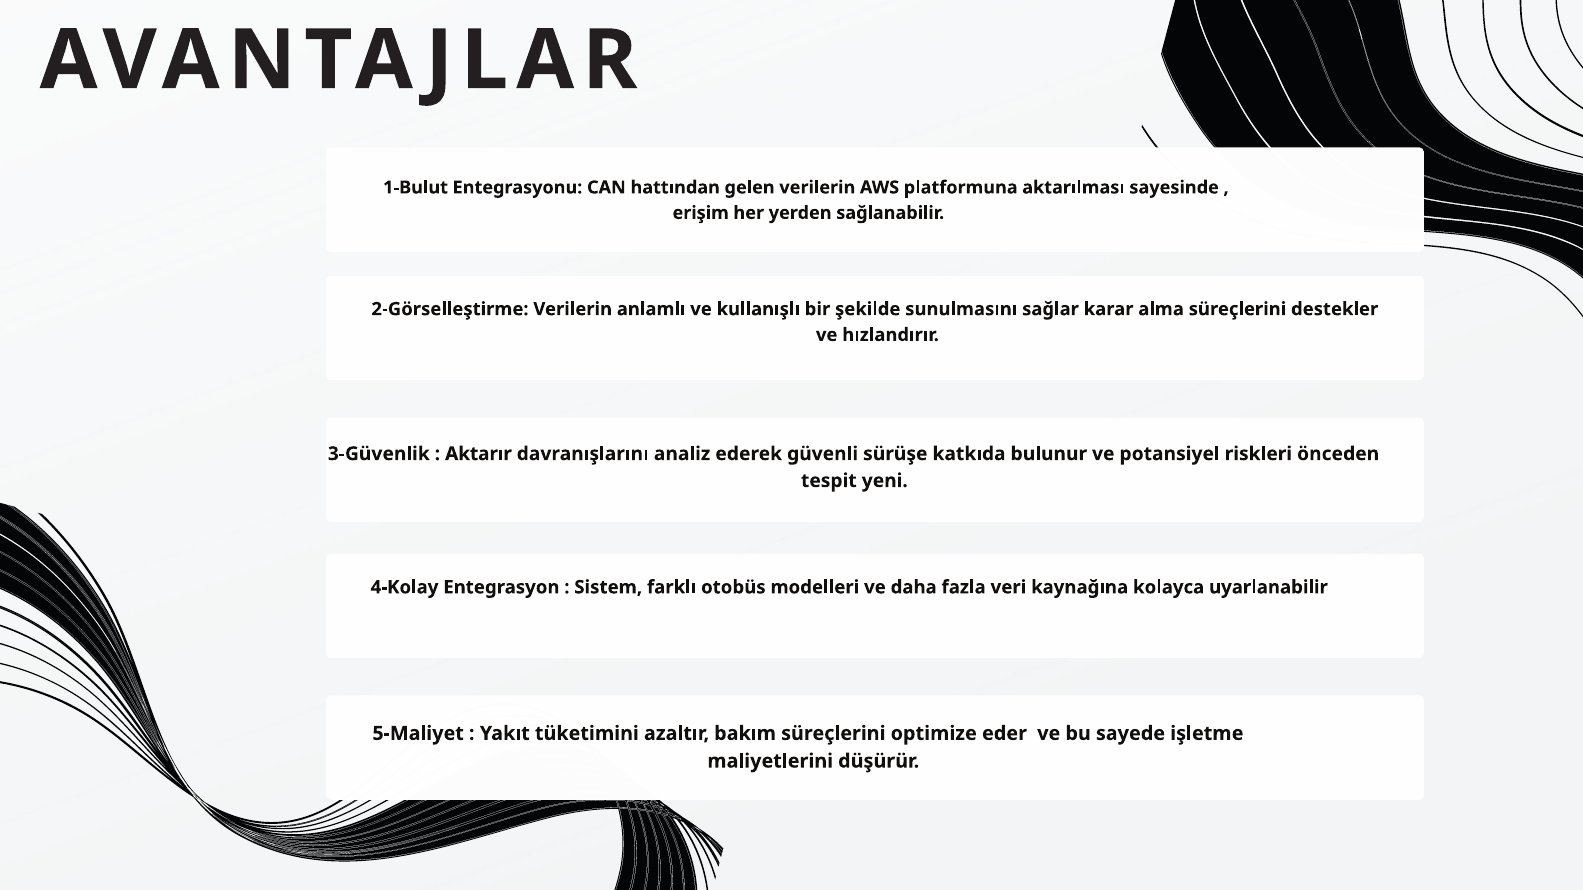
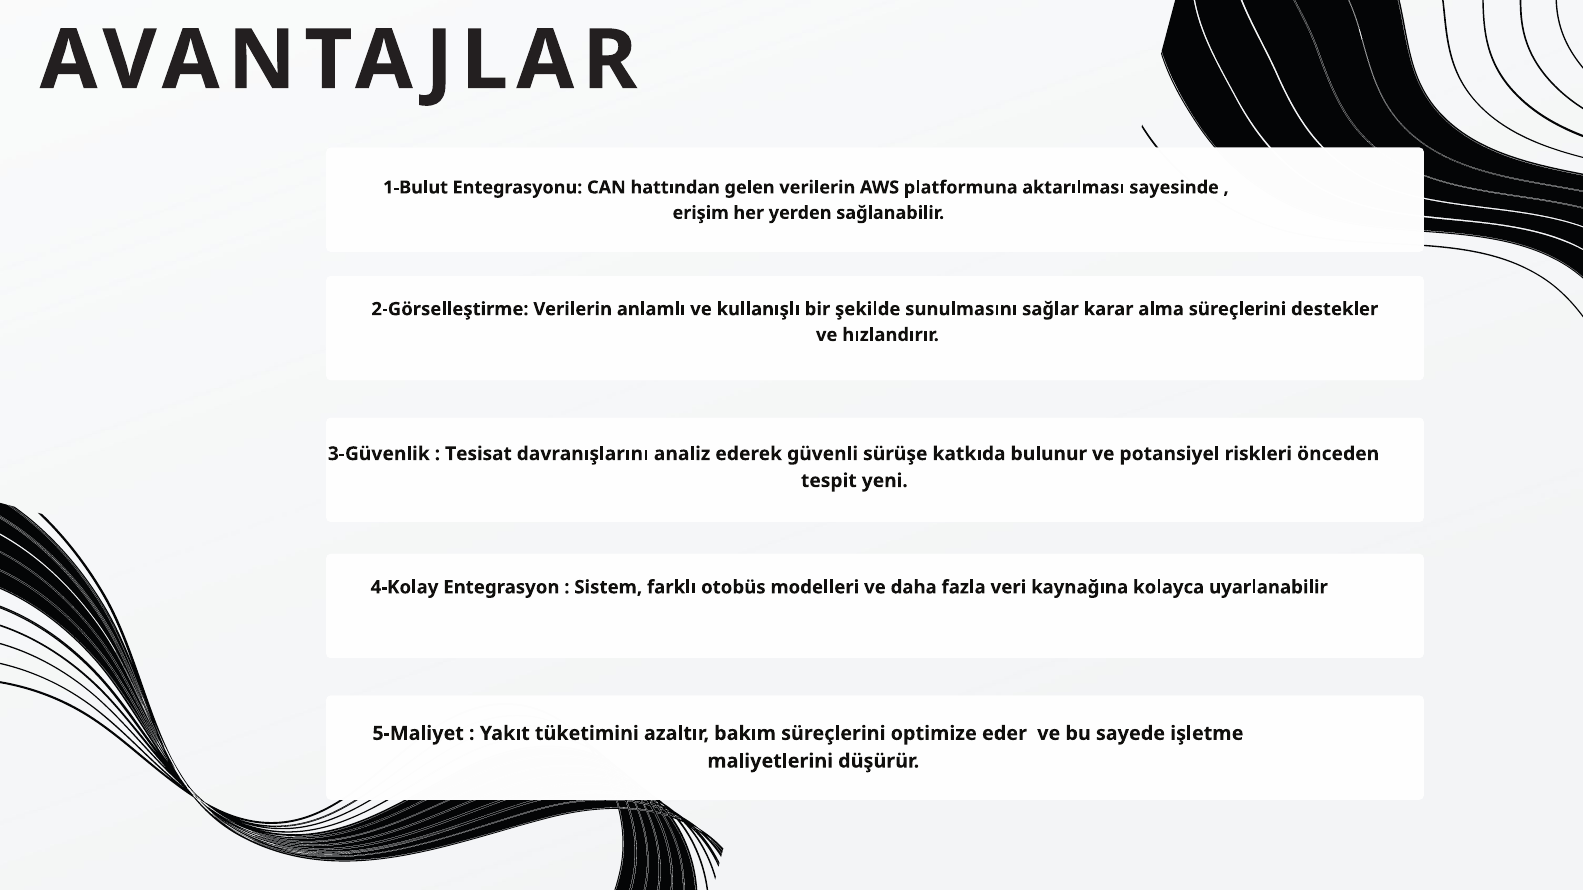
Aktarır: Aktarır -> Tesisat
